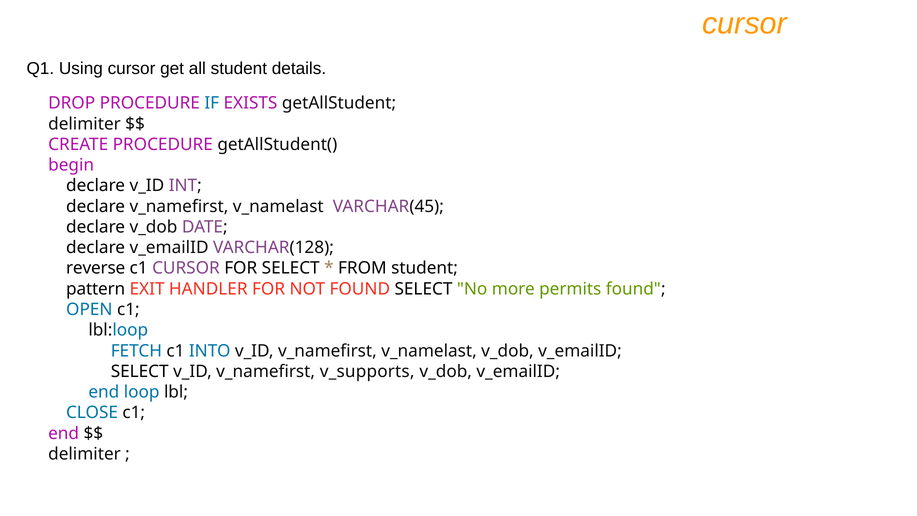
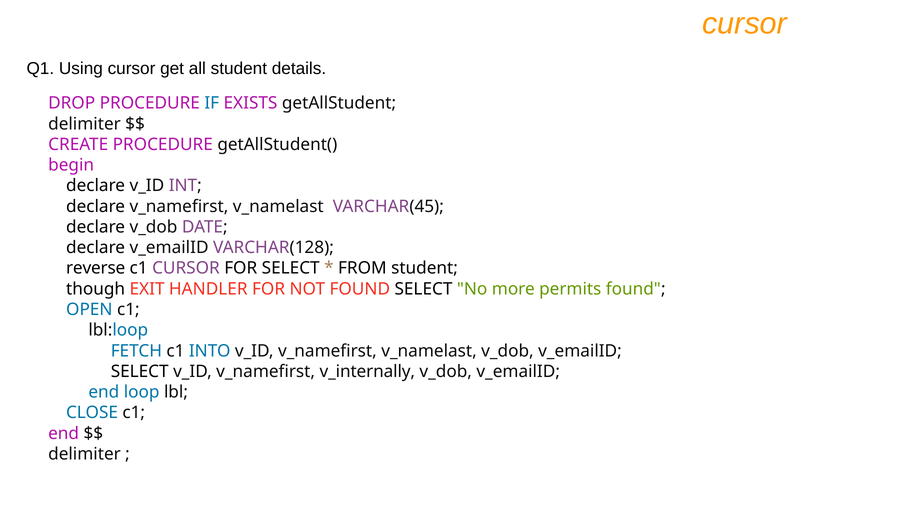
pattern: pattern -> though
v_supports: v_supports -> v_internally
